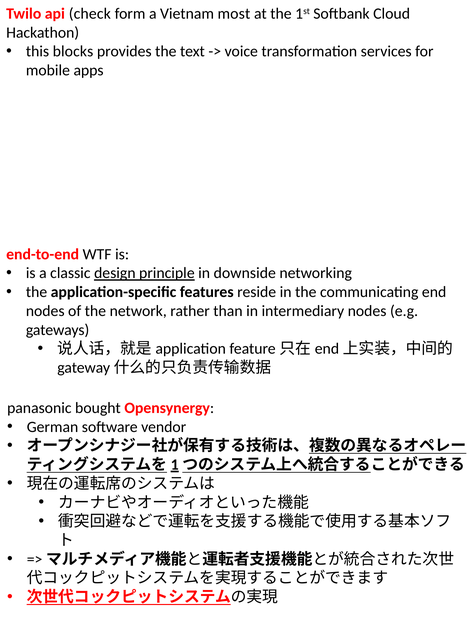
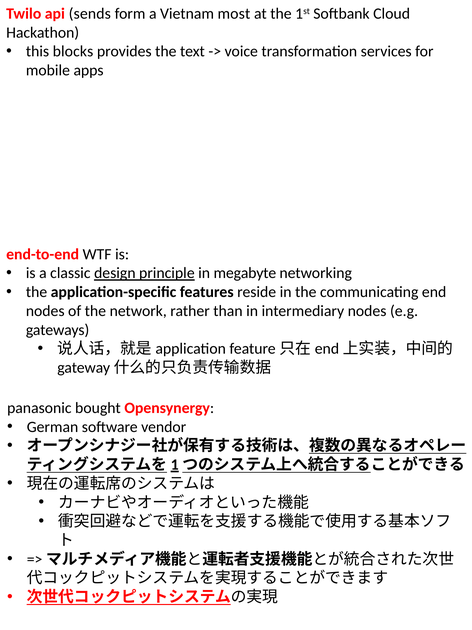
check: check -> sends
downside: downside -> megabyte
